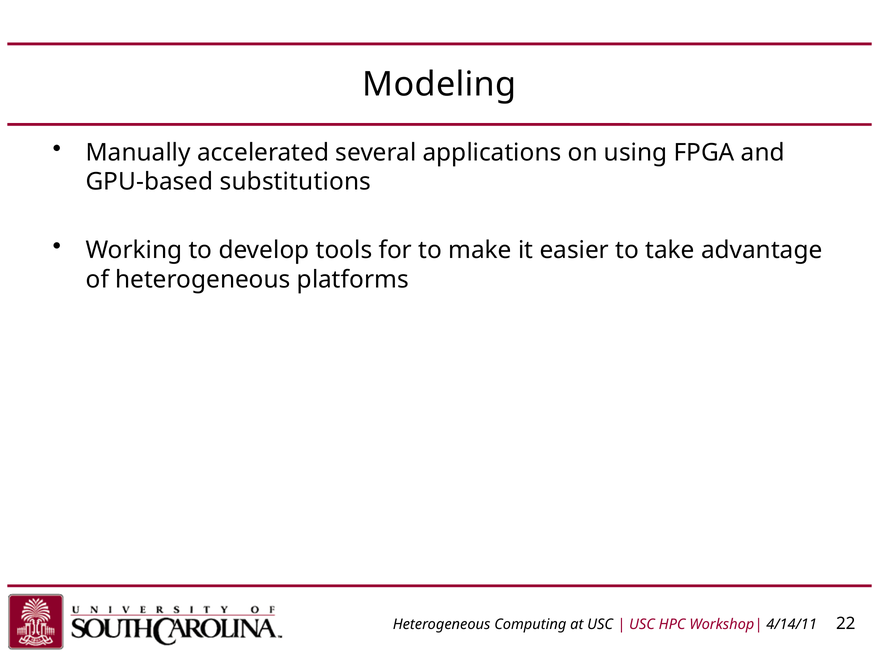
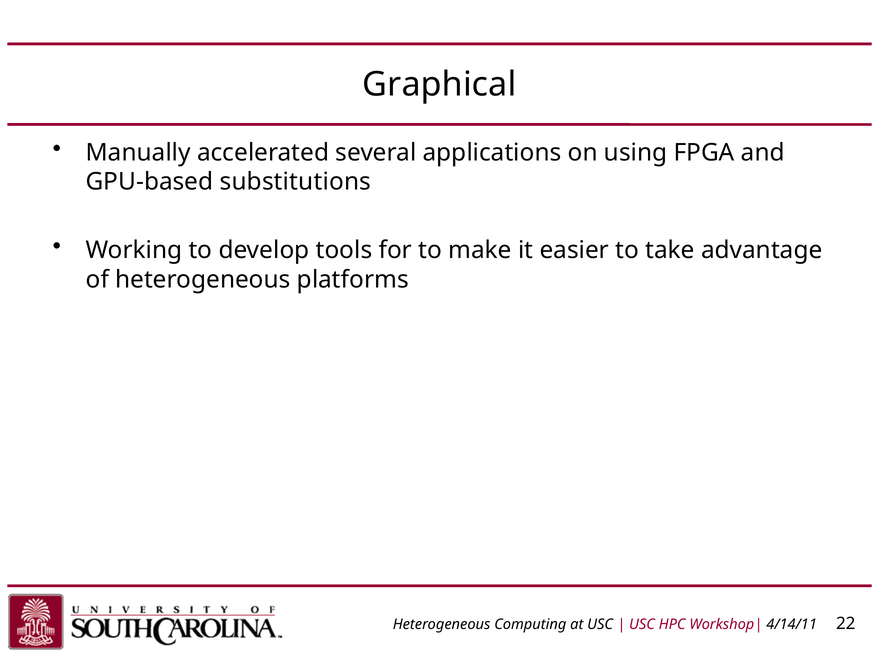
Modeling: Modeling -> Graphical
